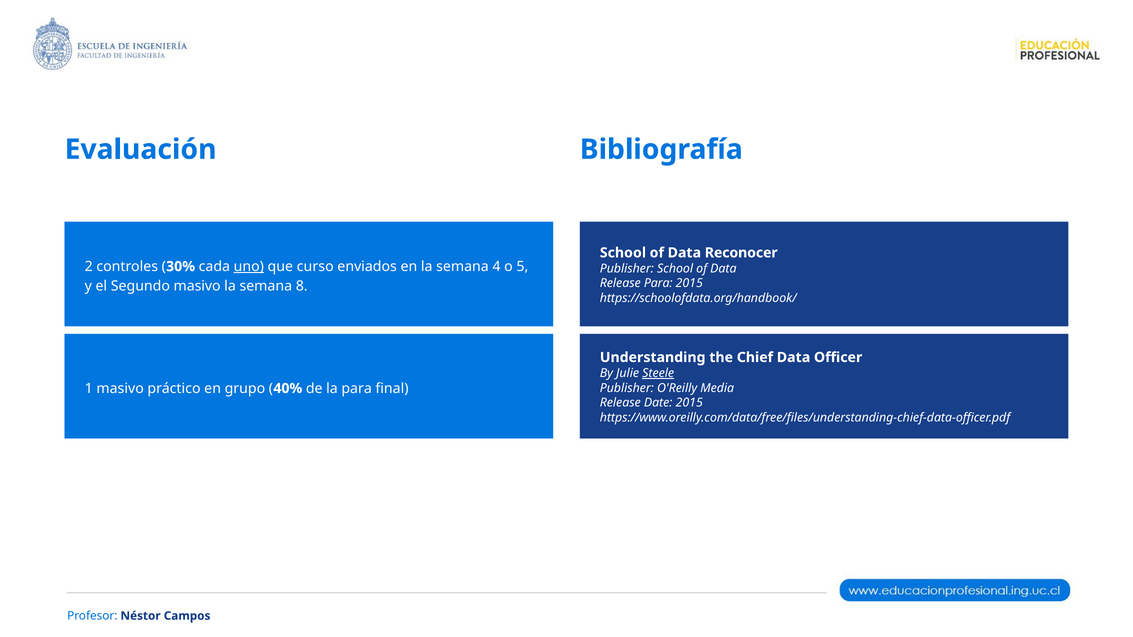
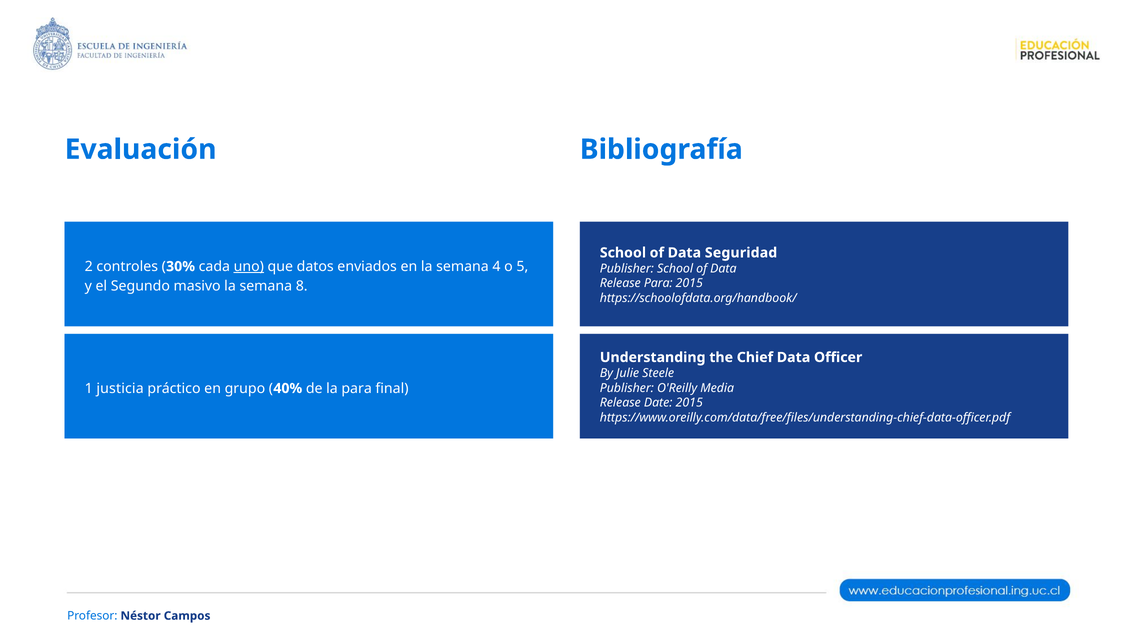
Reconocer: Reconocer -> Seguridad
curso: curso -> datos
Steele underline: present -> none
1 masivo: masivo -> justicia
